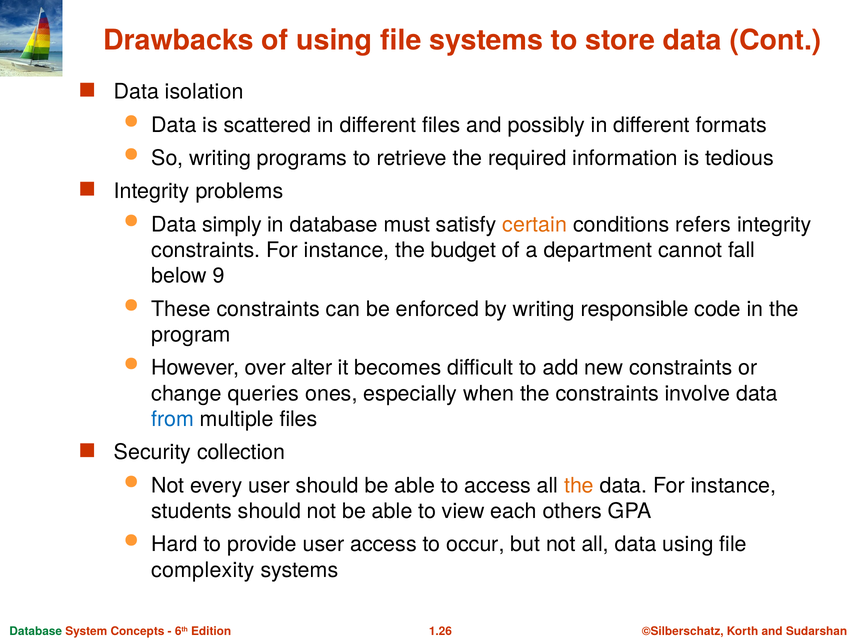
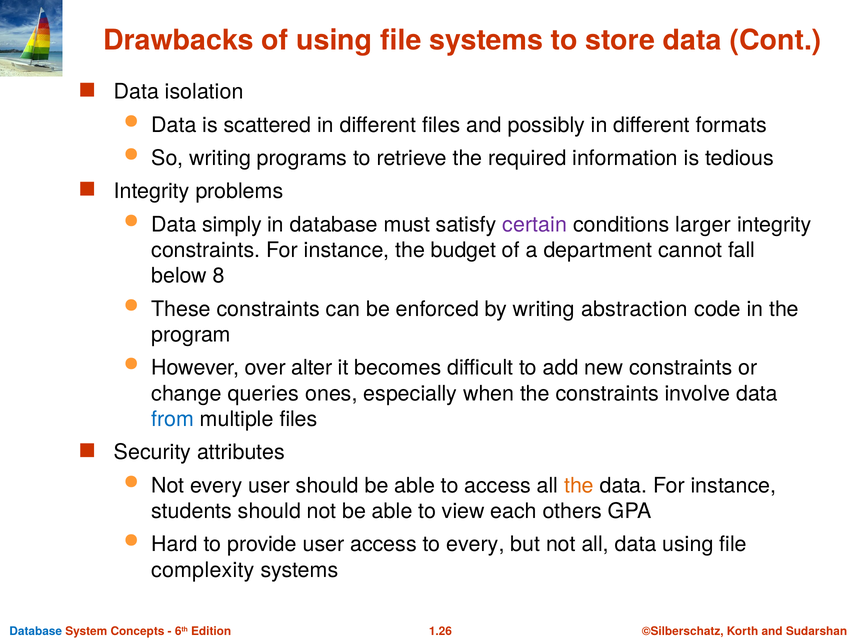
certain colour: orange -> purple
refers: refers -> larger
9: 9 -> 8
responsible: responsible -> abstraction
collection: collection -> attributes
to occur: occur -> every
Database at (36, 631) colour: green -> blue
